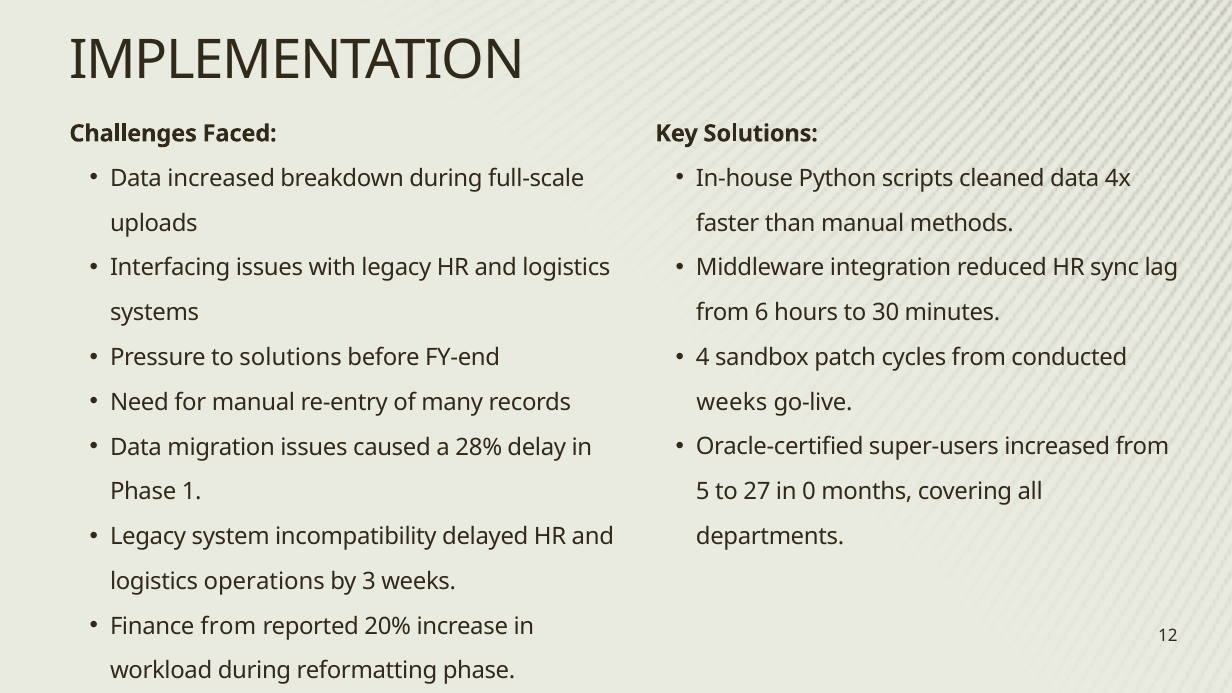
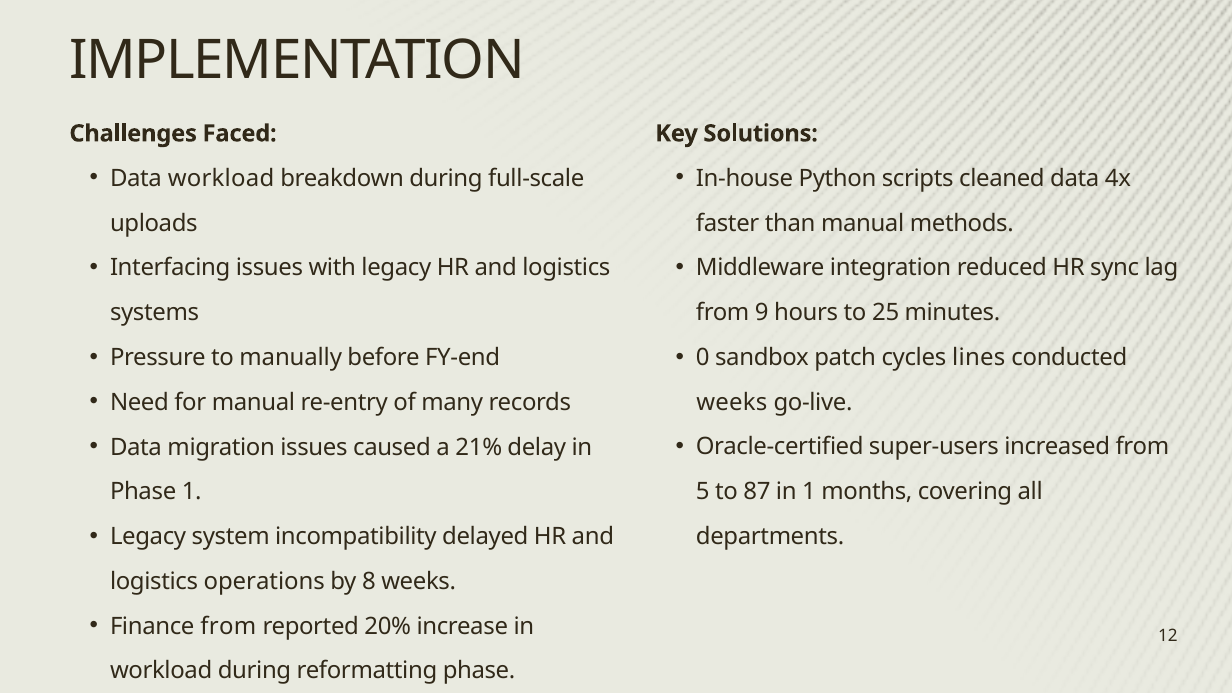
Data increased: increased -> workload
6: 6 -> 9
30: 30 -> 25
to solutions: solutions -> manually
4: 4 -> 0
cycles from: from -> lines
28%: 28% -> 21%
27: 27 -> 87
in 0: 0 -> 1
3: 3 -> 8
